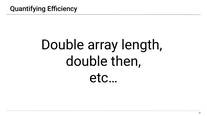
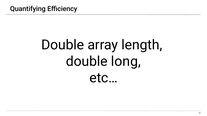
then: then -> long
